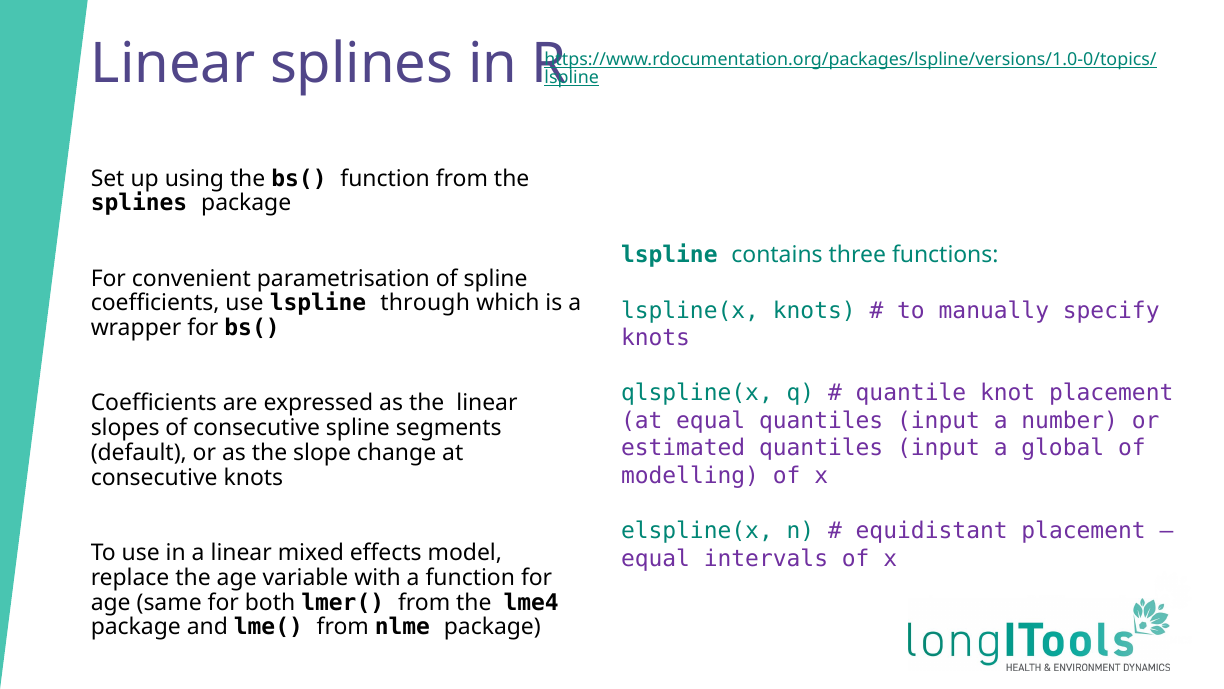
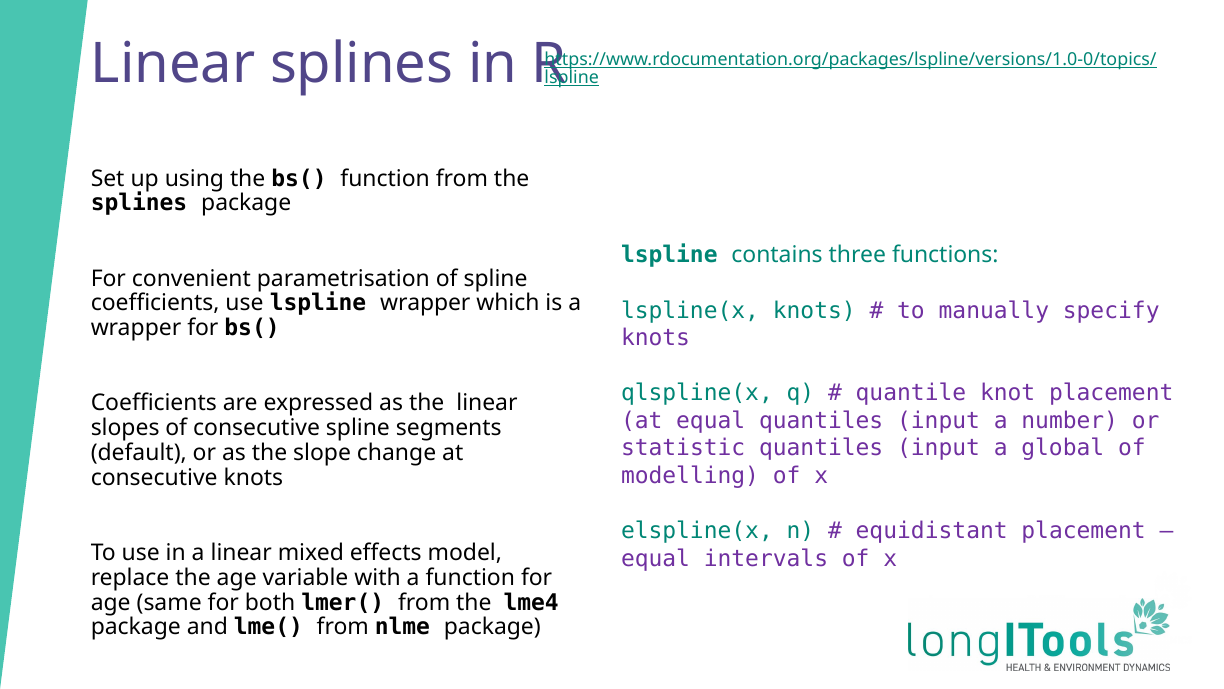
lspline through: through -> wrapper
estimated: estimated -> statistic
